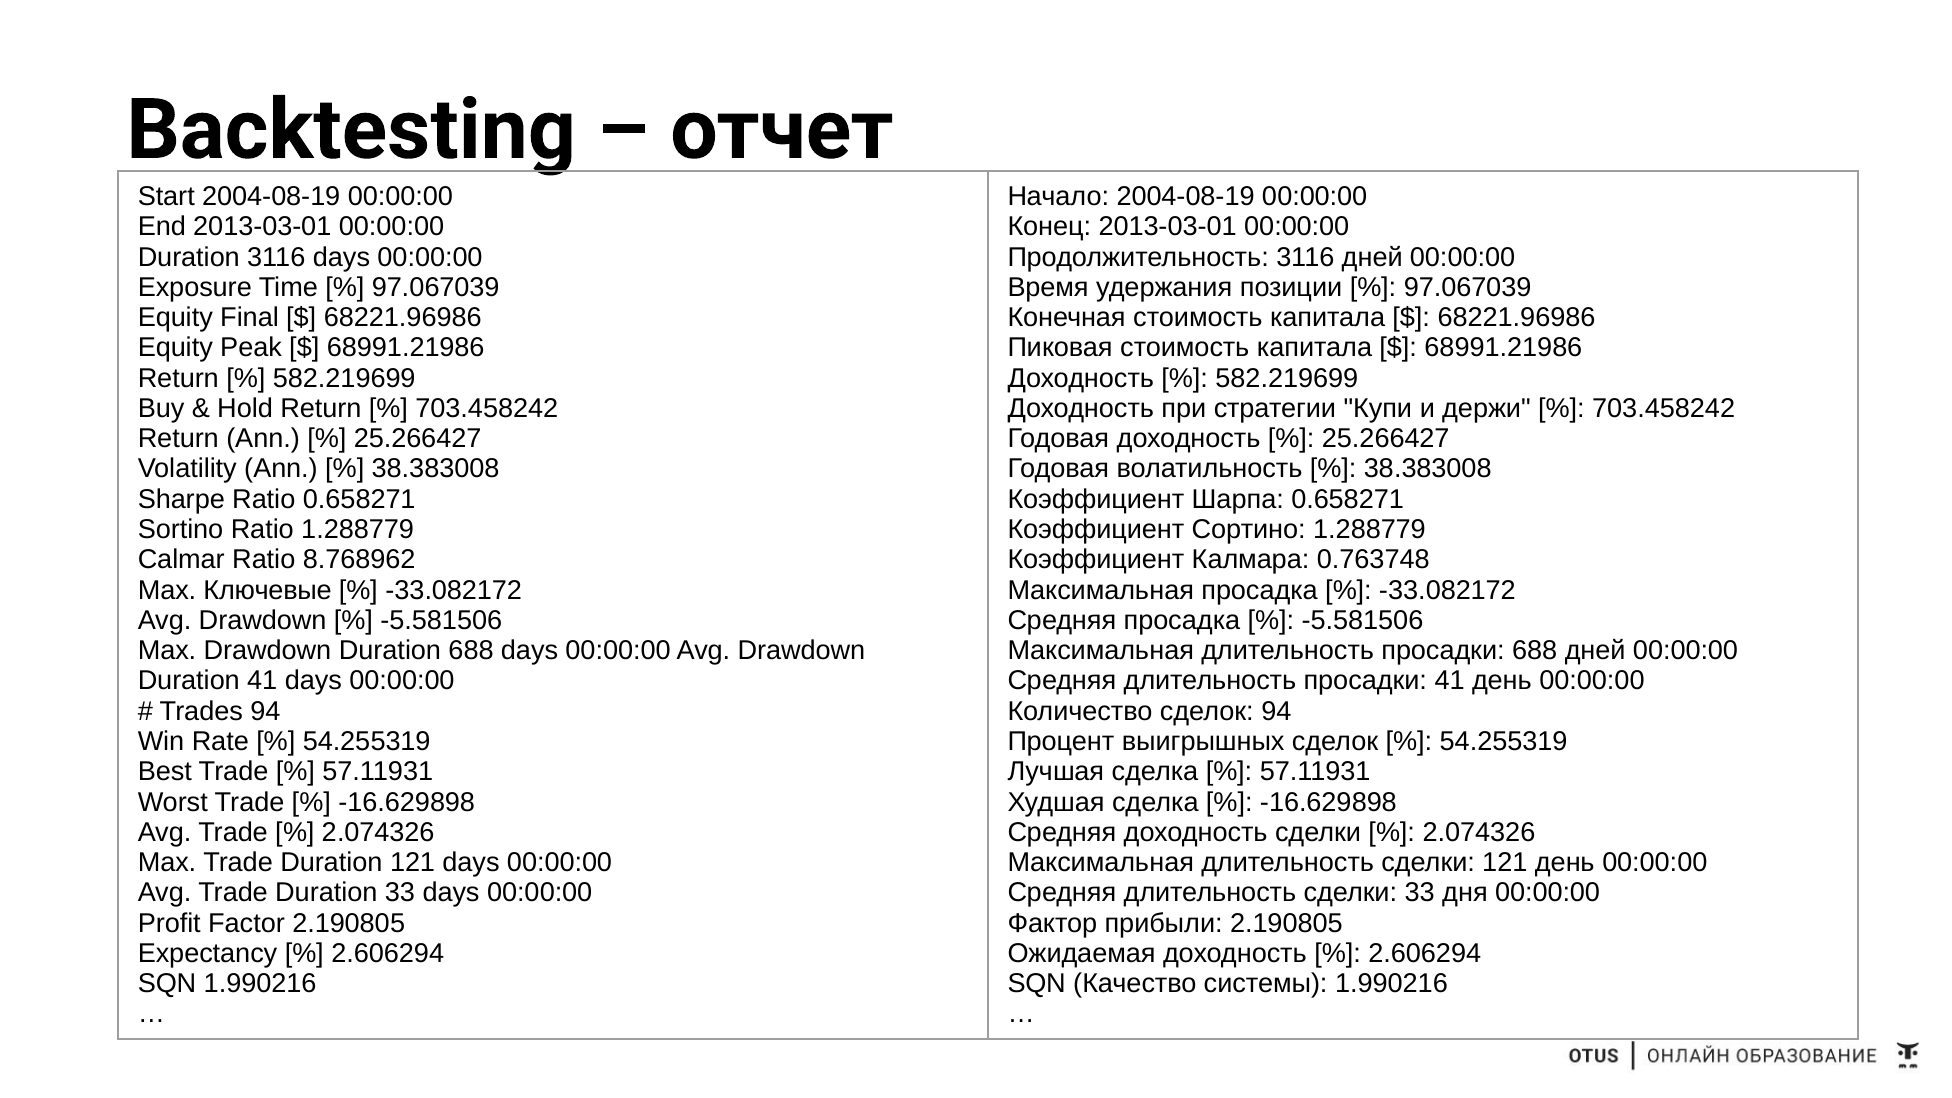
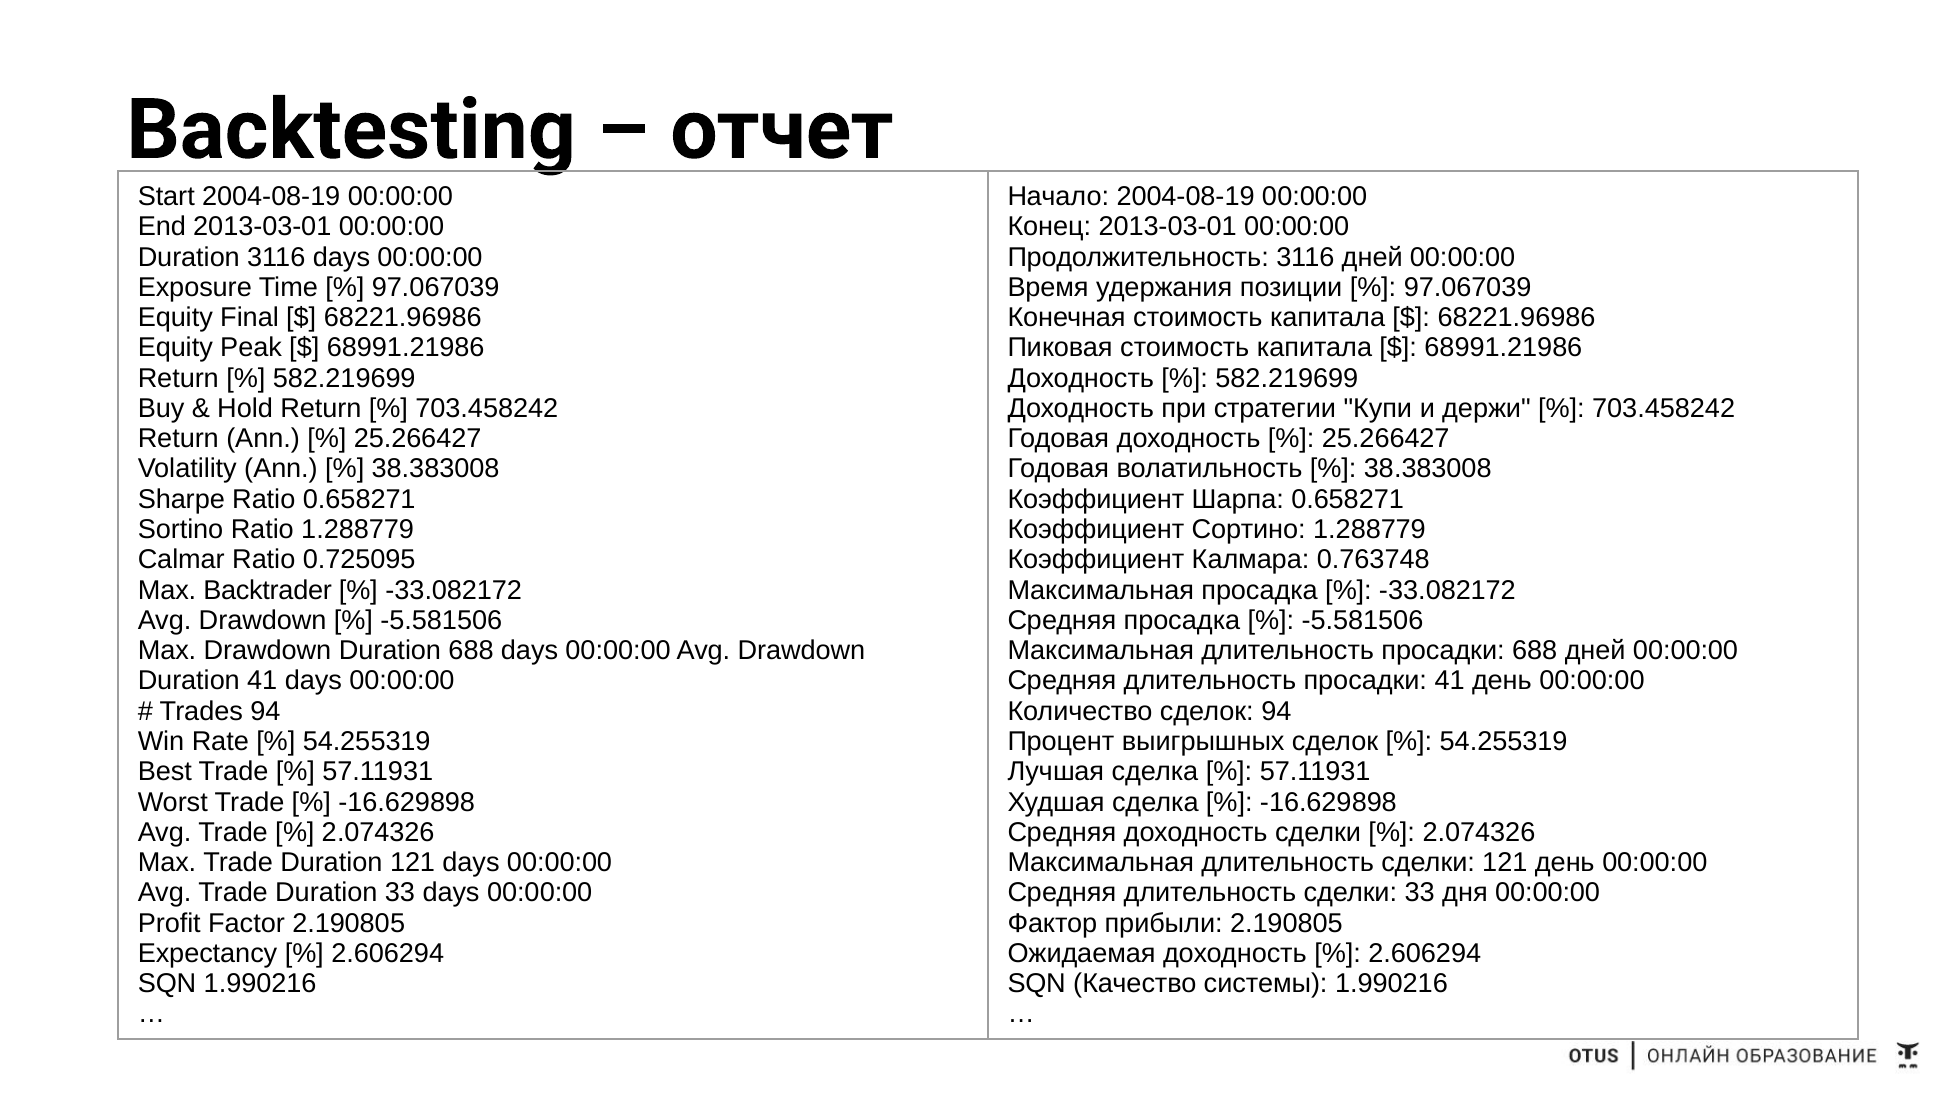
8.768962: 8.768962 -> 0.725095
Ключевые: Ключевые -> Backtrader
